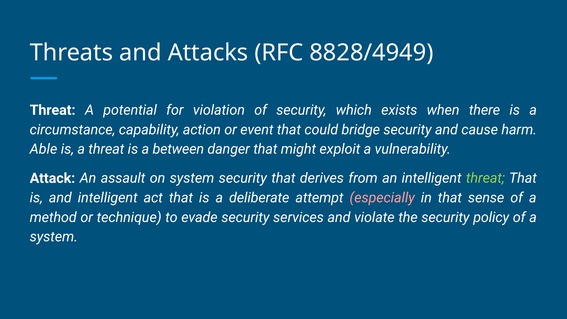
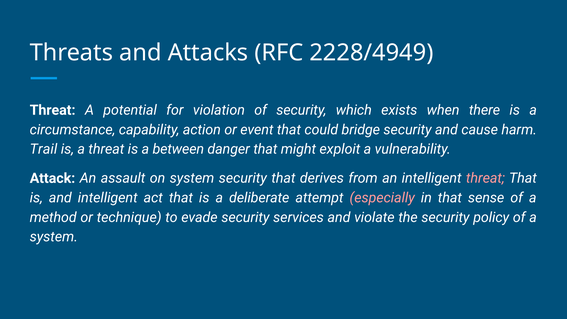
8828/4949: 8828/4949 -> 2228/4949
Able: Able -> Trail
threat at (485, 178) colour: light green -> pink
